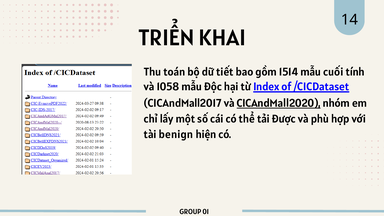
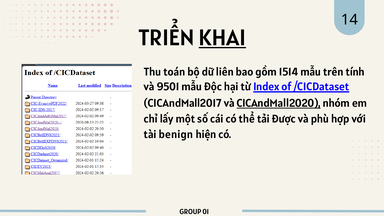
KHAI underline: none -> present
tiết: tiết -> liên
cuối: cuối -> trên
1058: 1058 -> 9501
